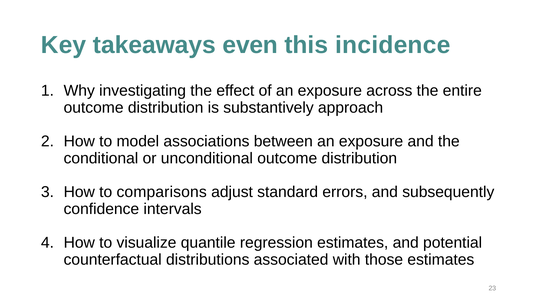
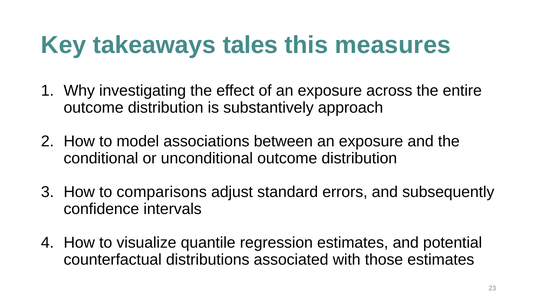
even: even -> tales
incidence: incidence -> measures
